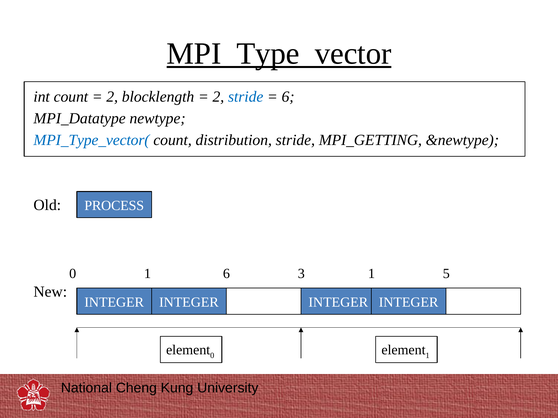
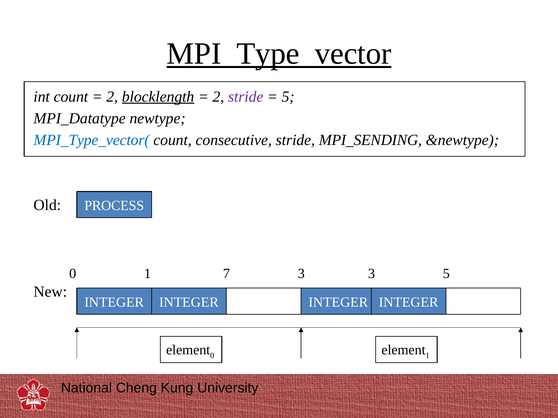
blocklength underline: none -> present
stride at (246, 97) colour: blue -> purple
6 at (288, 97): 6 -> 5
distribution: distribution -> consecutive
MPI_GETTING: MPI_GETTING -> MPI_SENDING
1 6: 6 -> 7
3 1: 1 -> 3
